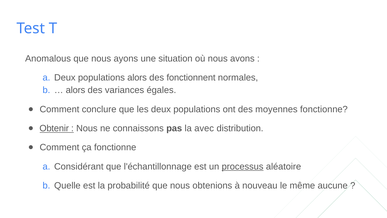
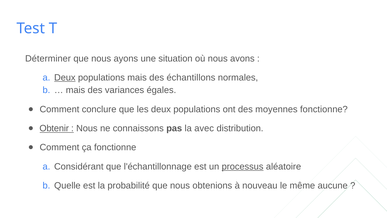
Anomalous: Anomalous -> Déterminer
Deux at (65, 77) underline: none -> present
populations alors: alors -> mais
fonctionnent: fonctionnent -> échantillons
alors at (76, 90): alors -> mais
